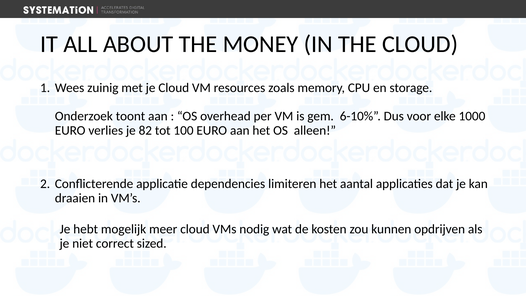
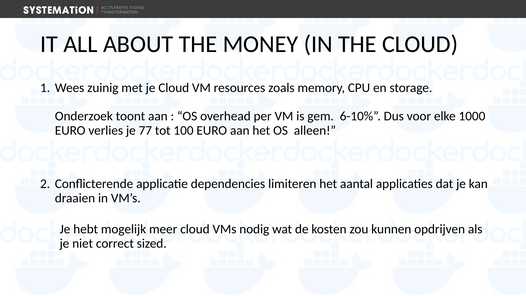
82: 82 -> 77
